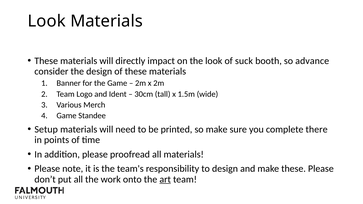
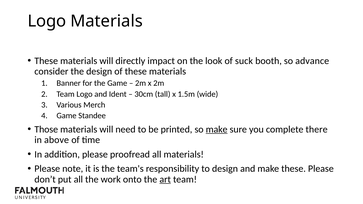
Look at (47, 21): Look -> Logo
Setup: Setup -> Those
make at (217, 129) underline: none -> present
points: points -> above
